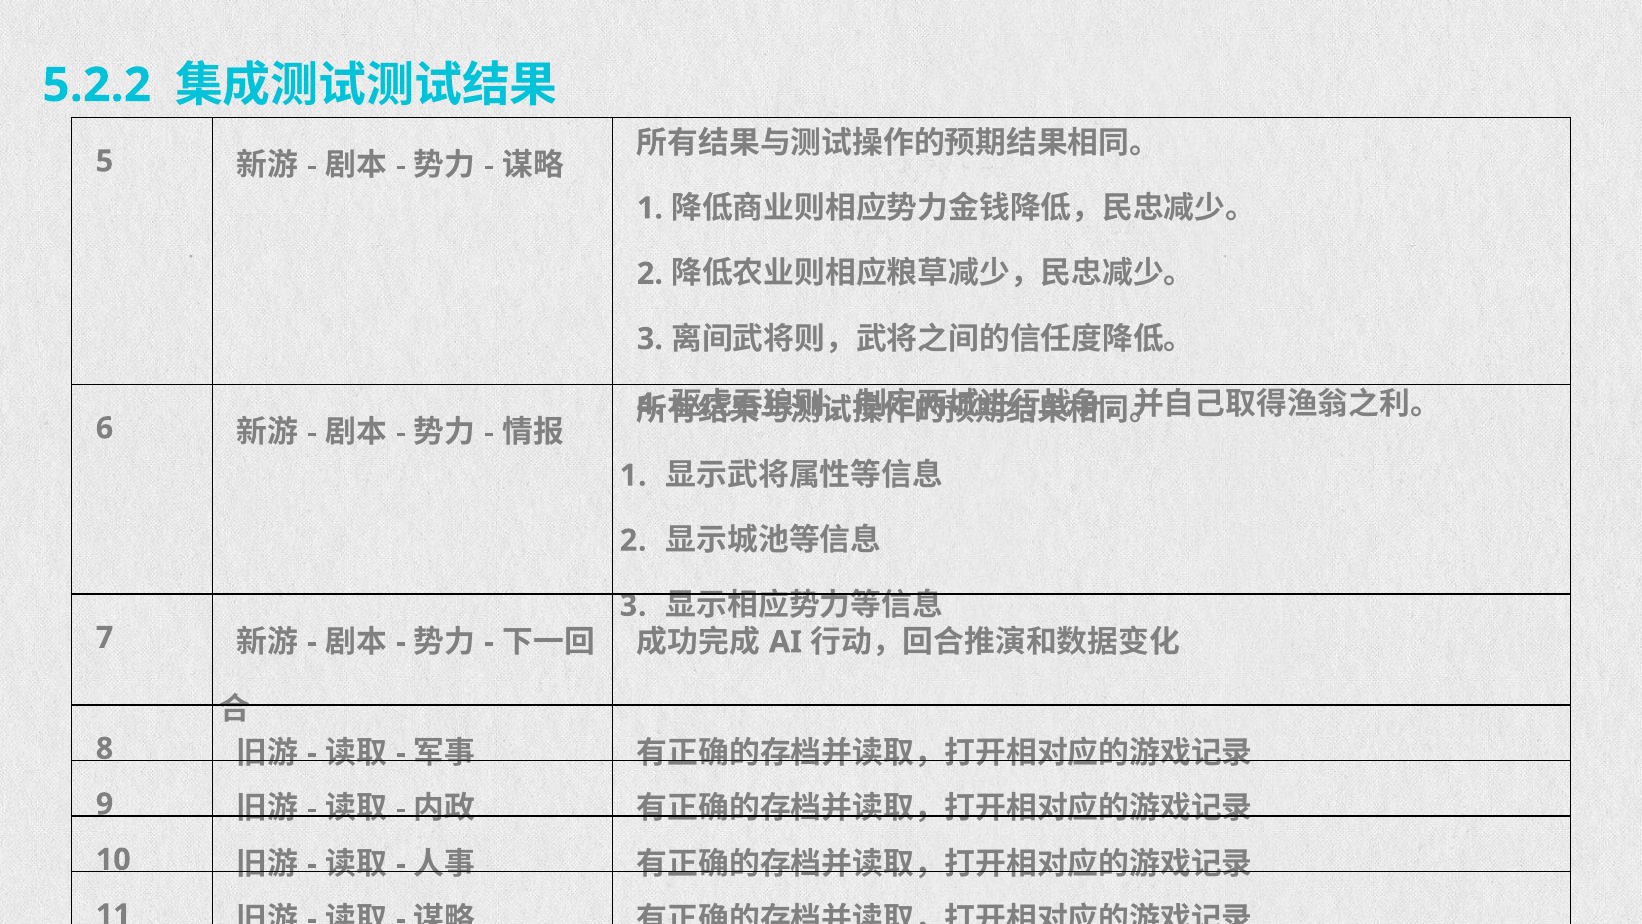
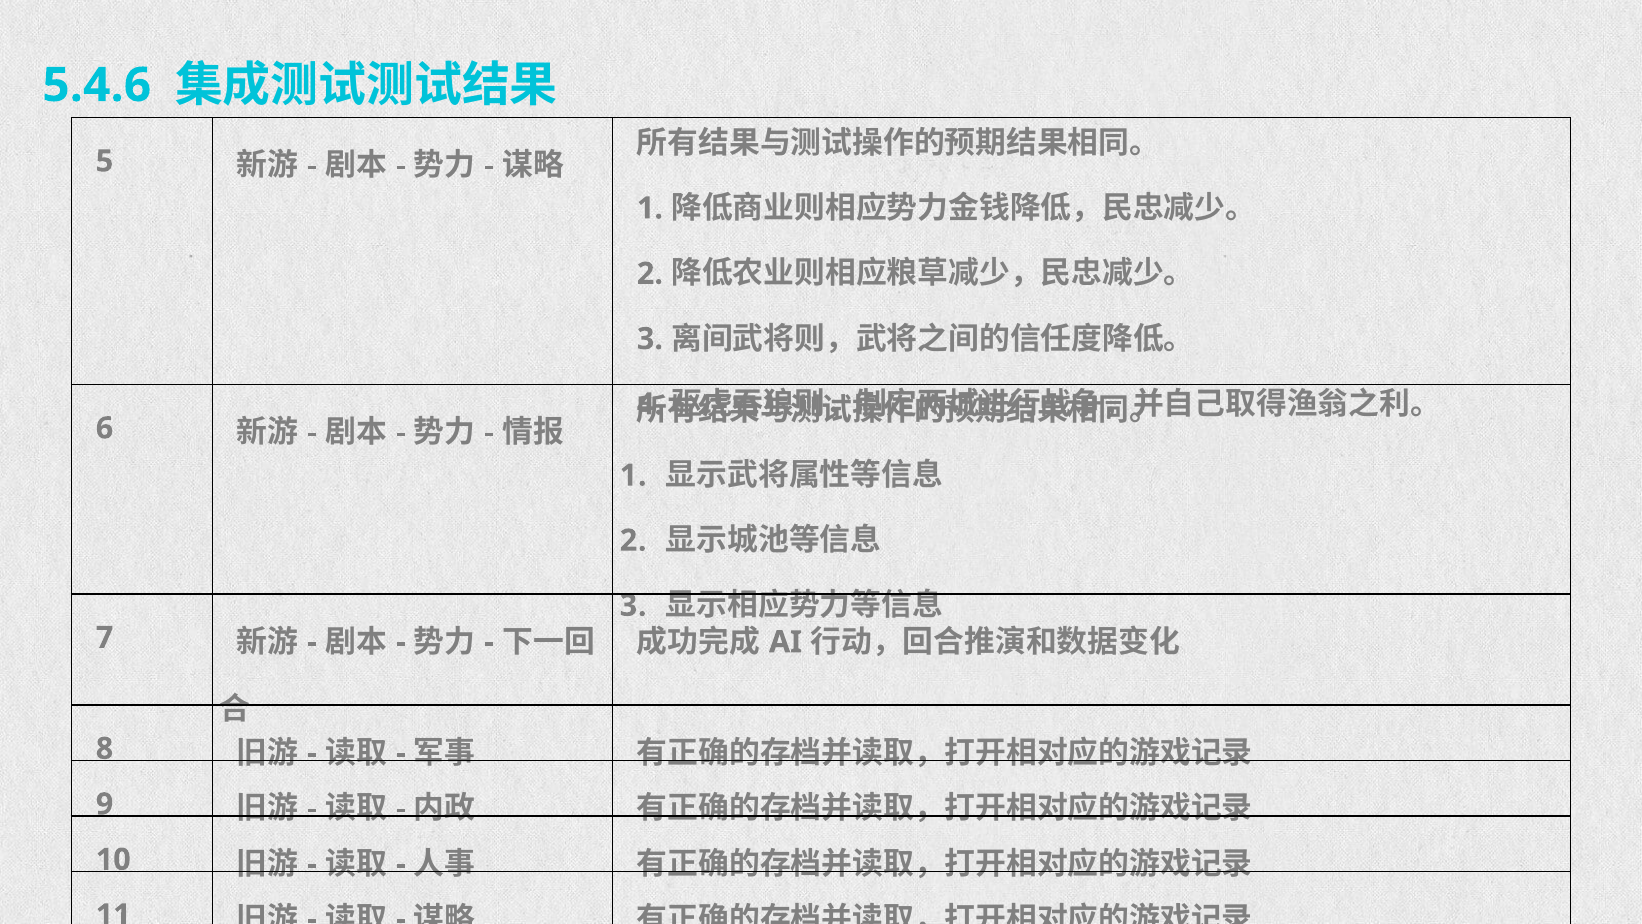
5.2.2: 5.2.2 -> 5.4.6
